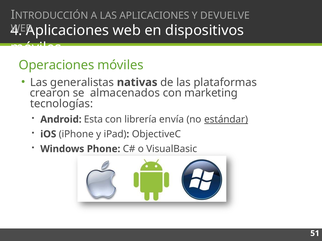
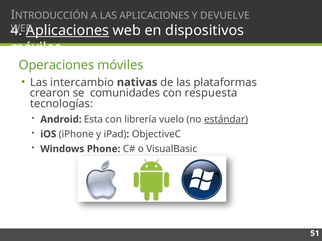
Aplicaciones at (67, 31) underline: none -> present
generalistas: generalistas -> intercambio
almacenados: almacenados -> comunidades
marketing: marketing -> respuesta
envía: envía -> vuelo
